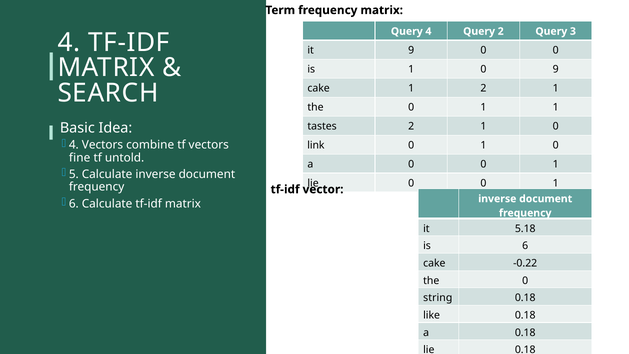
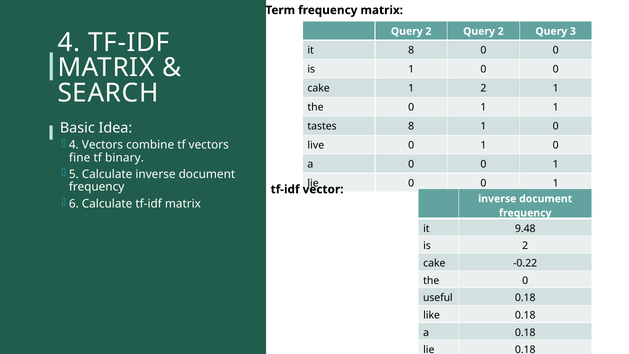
4 at (428, 31): 4 -> 2
it 9: 9 -> 8
1 0 9: 9 -> 0
tastes 2: 2 -> 8
link: link -> live
untold: untold -> binary
5.18: 5.18 -> 9.48
is 6: 6 -> 2
string: string -> useful
